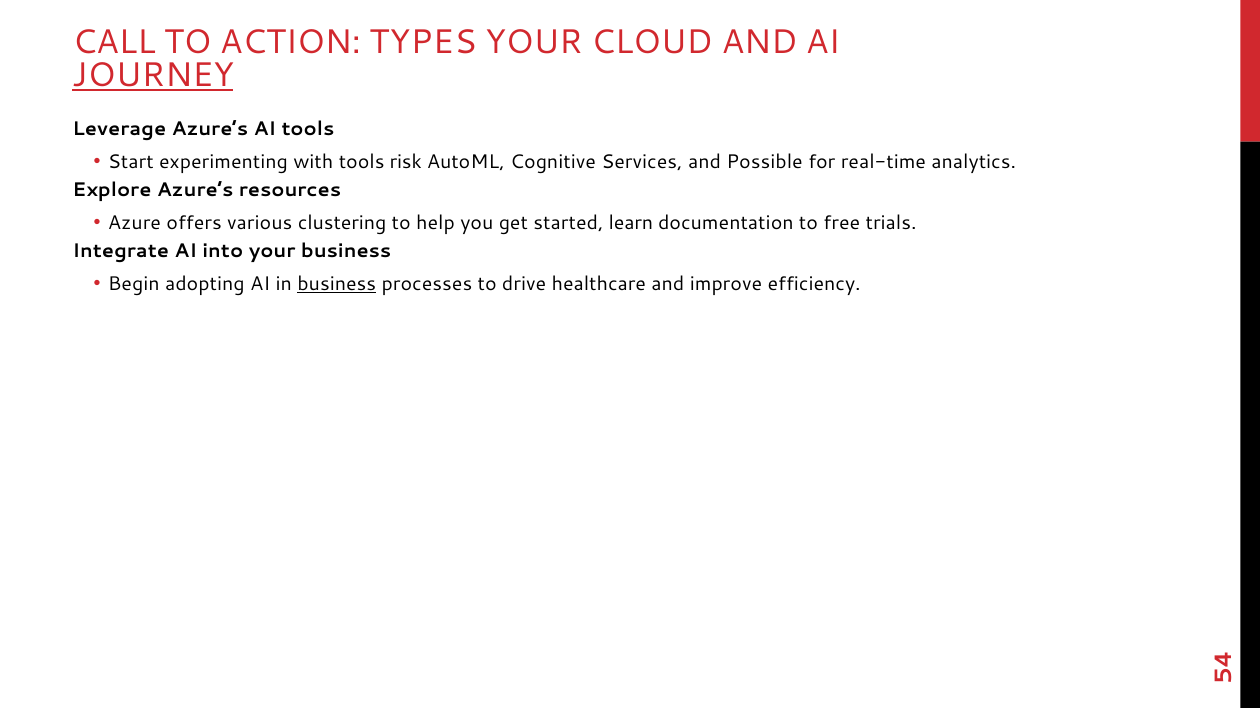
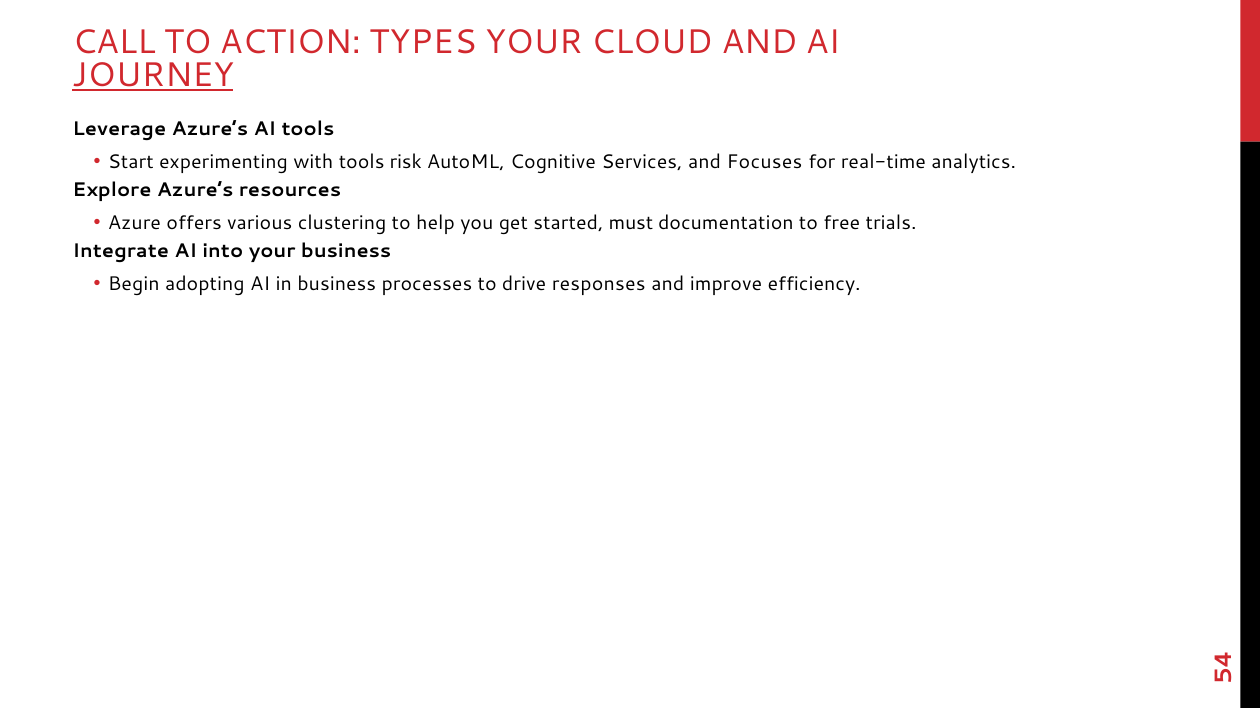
Possible: Possible -> Focuses
learn: learn -> must
business at (337, 284) underline: present -> none
healthcare: healthcare -> responses
